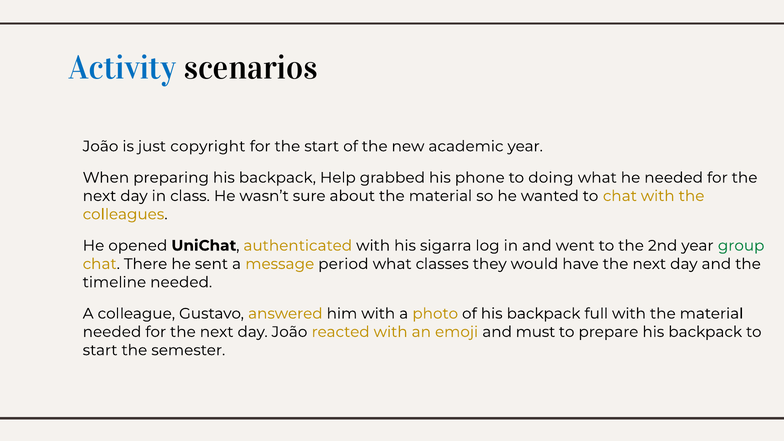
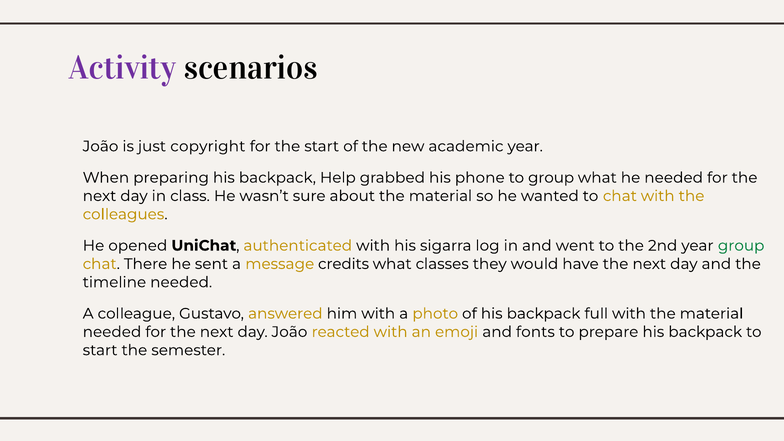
Activity colour: blue -> purple
to doing: doing -> group
period: period -> credits
must: must -> fonts
